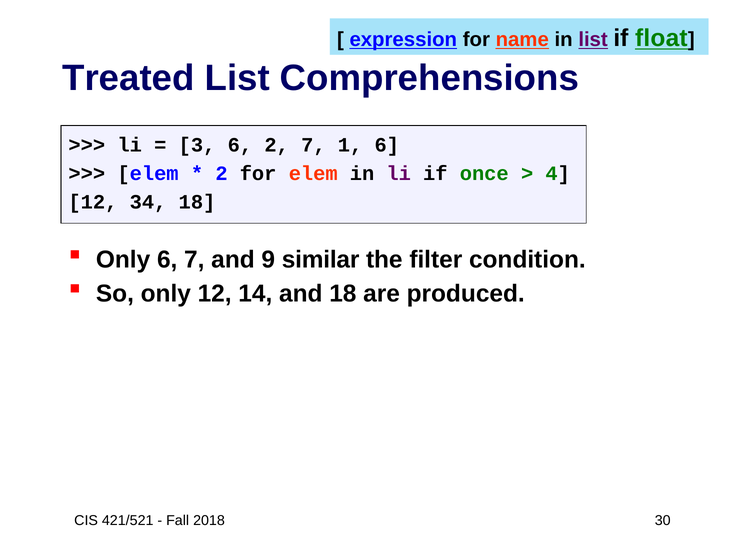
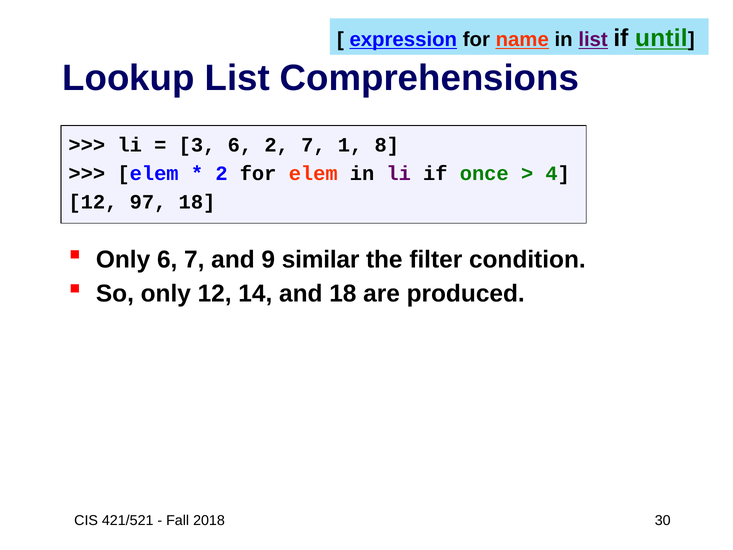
float: float -> until
Treated: Treated -> Lookup
1 6: 6 -> 8
34: 34 -> 97
